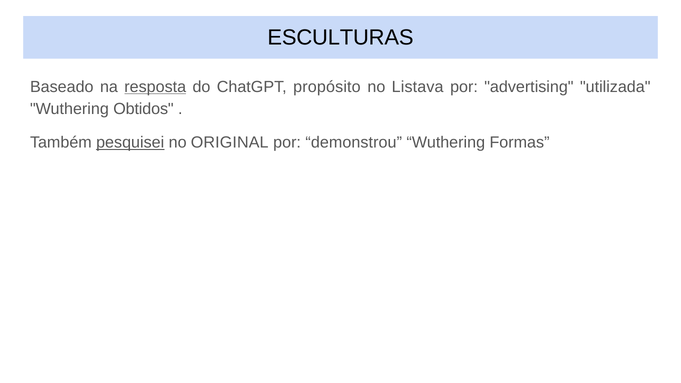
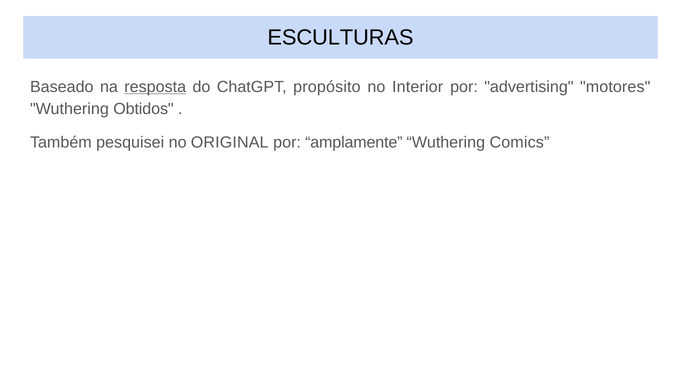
Listava: Listava -> Interior
utilizada: utilizada -> motores
pesquisei underline: present -> none
demonstrou: demonstrou -> amplamente
Formas: Formas -> Comics
